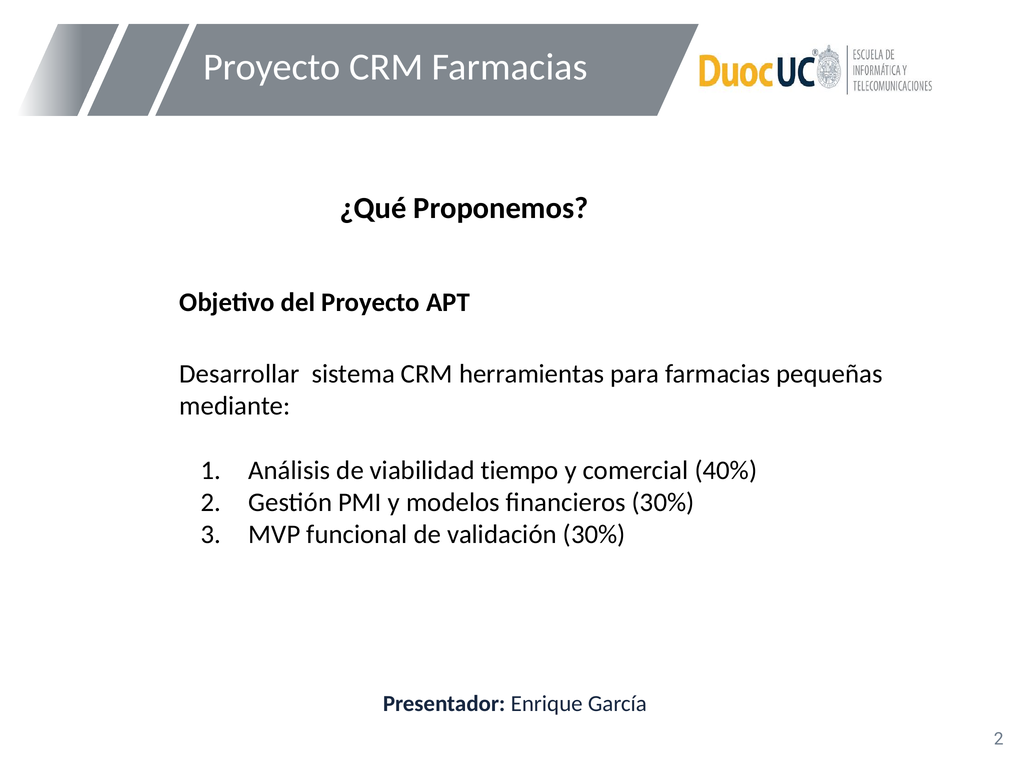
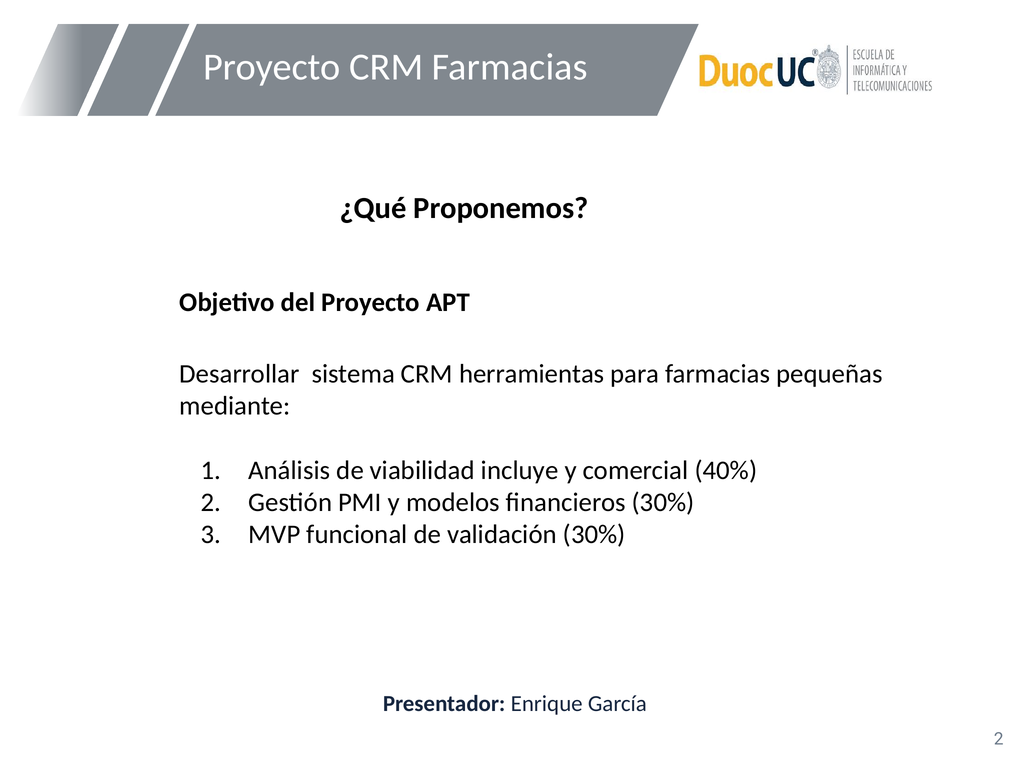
tiempo: tiempo -> incluye
